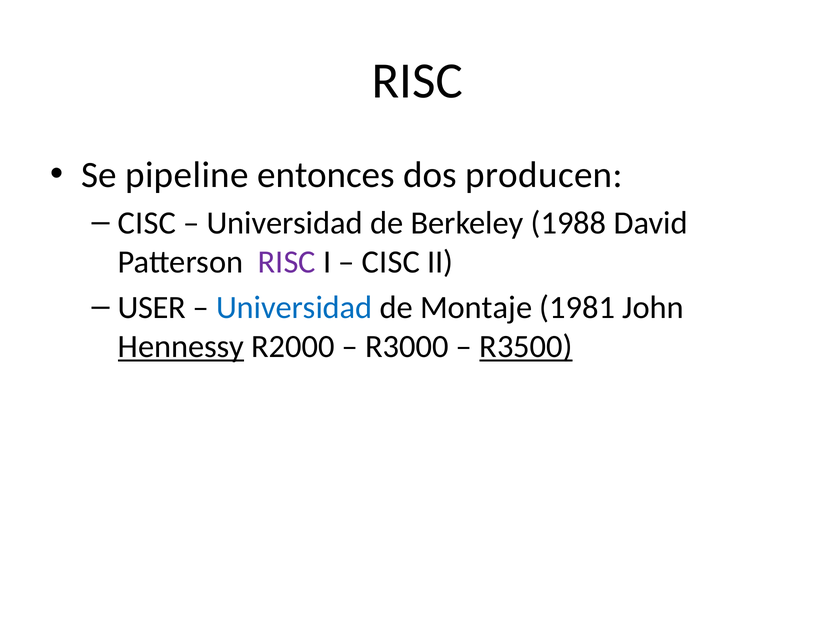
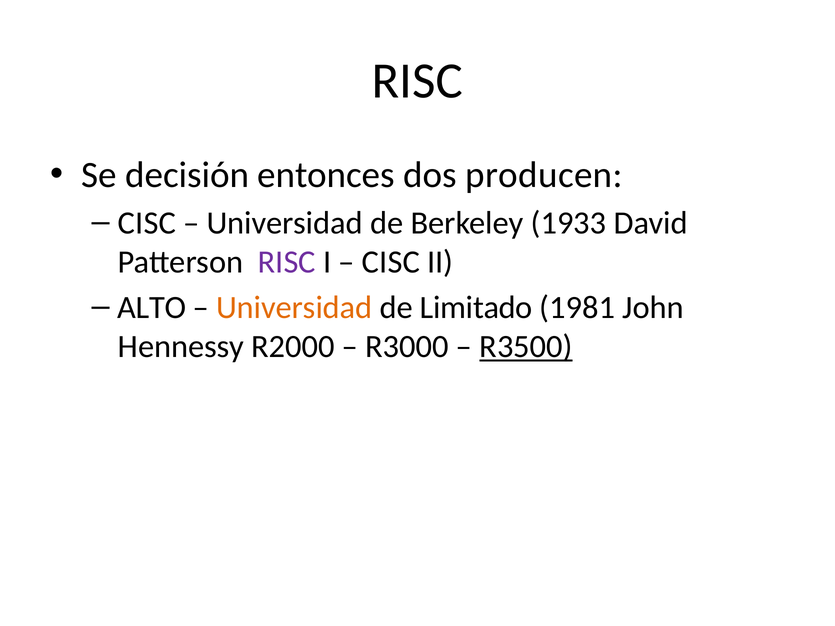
pipeline: pipeline -> decisión
1988: 1988 -> 1933
USER: USER -> ALTO
Universidad at (294, 308) colour: blue -> orange
Montaje: Montaje -> Limitado
Hennessy underline: present -> none
